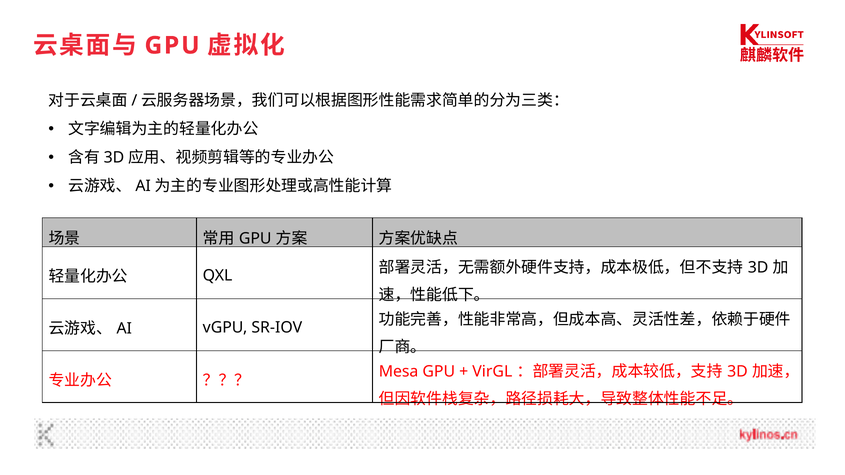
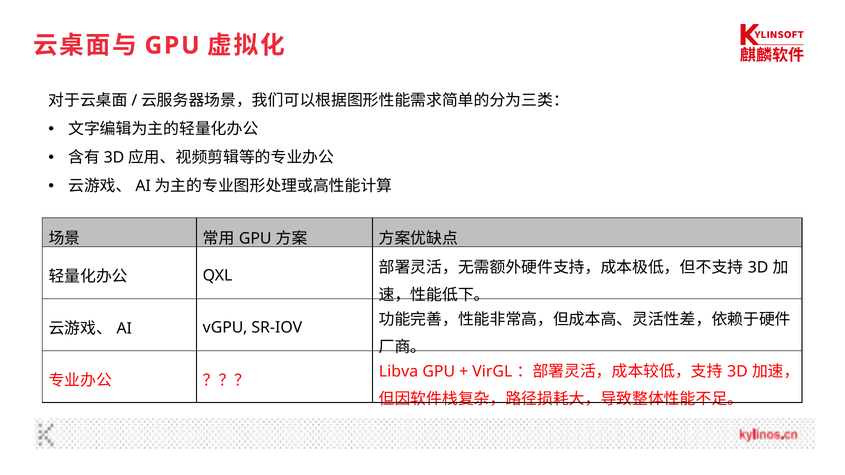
Mesa: Mesa -> Libva
